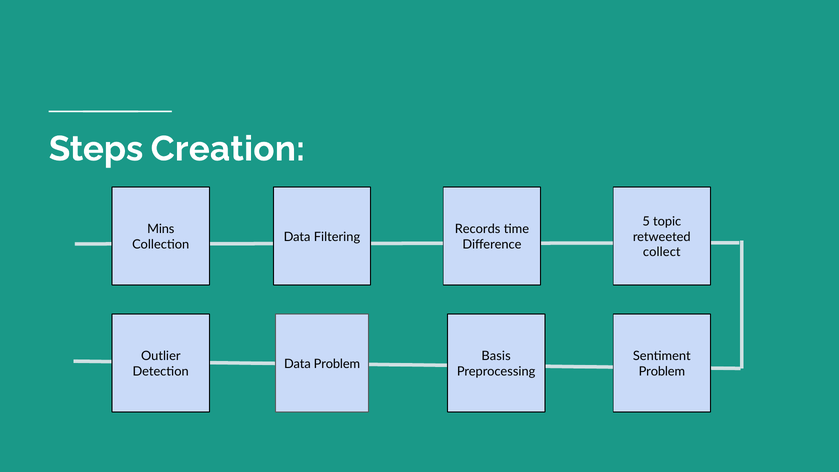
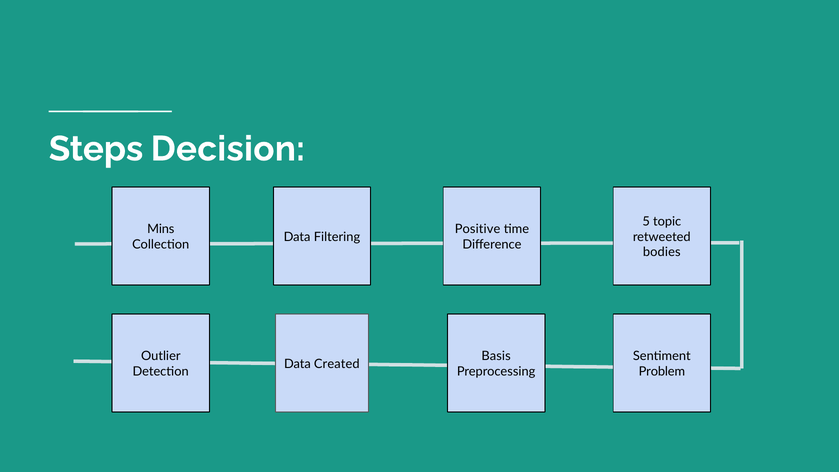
Creation: Creation -> Decision
Records: Records -> Positive
collect: collect -> bodies
Data Problem: Problem -> Created
